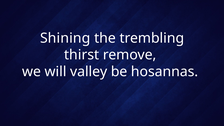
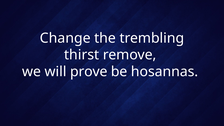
Shining: Shining -> Change
valley: valley -> prove
